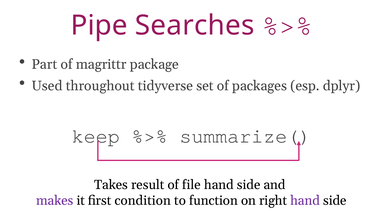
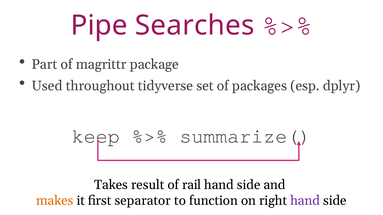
file: file -> rail
makes colour: purple -> orange
condition: condition -> separator
